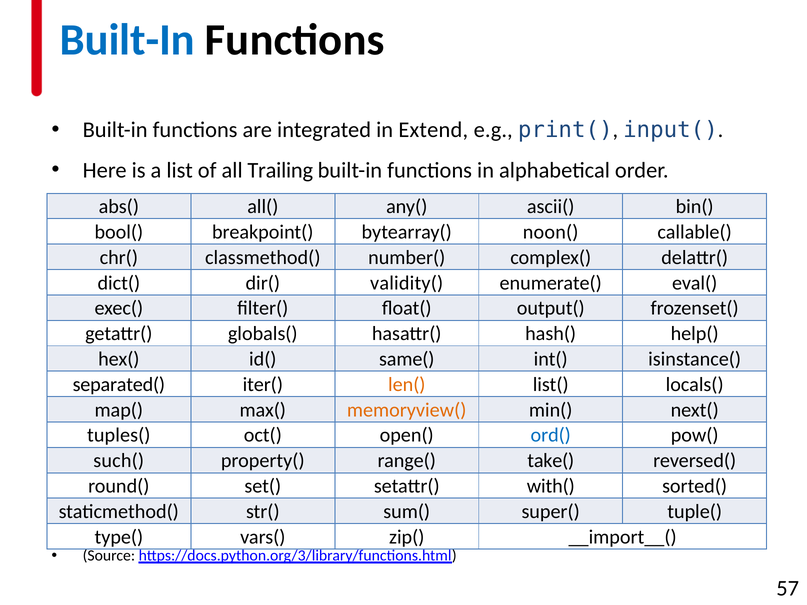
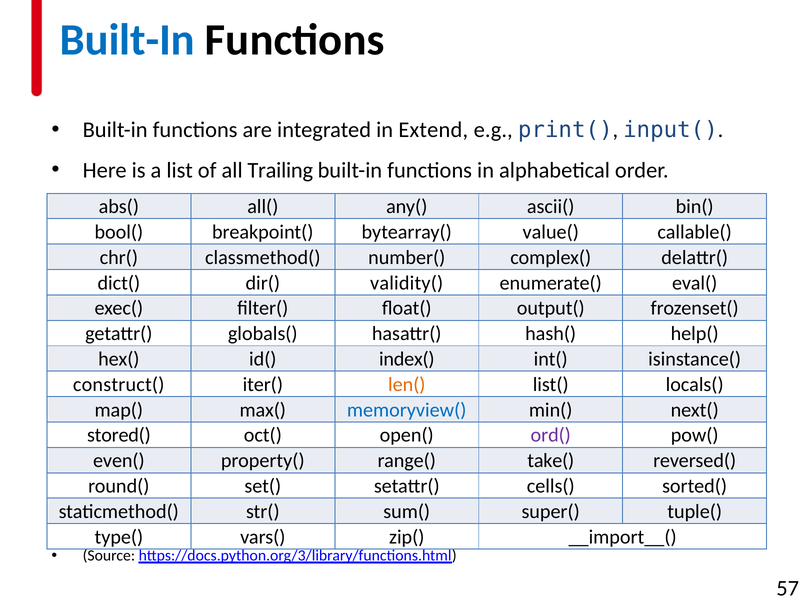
noon(: noon( -> value(
same(: same( -> index(
separated(: separated( -> construct(
memoryview( colour: orange -> blue
tuples(: tuples( -> stored(
ord( colour: blue -> purple
such(: such( -> even(
with(: with( -> cells(
